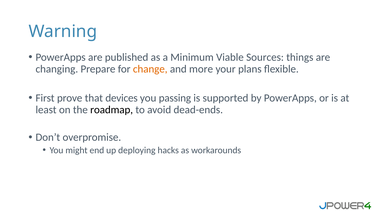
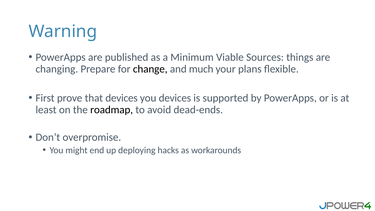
change colour: orange -> black
more: more -> much
you passing: passing -> devices
